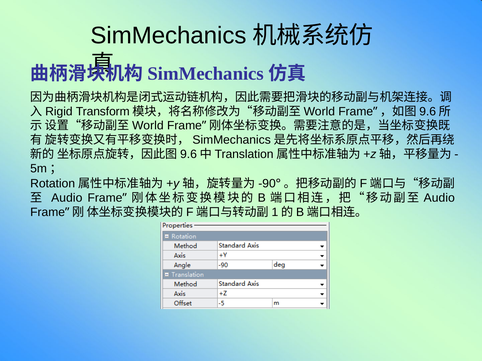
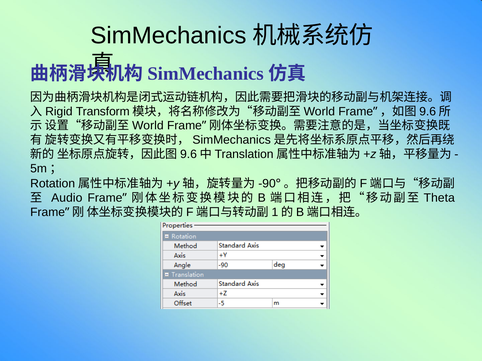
Audio at (439, 198): Audio -> Theta
